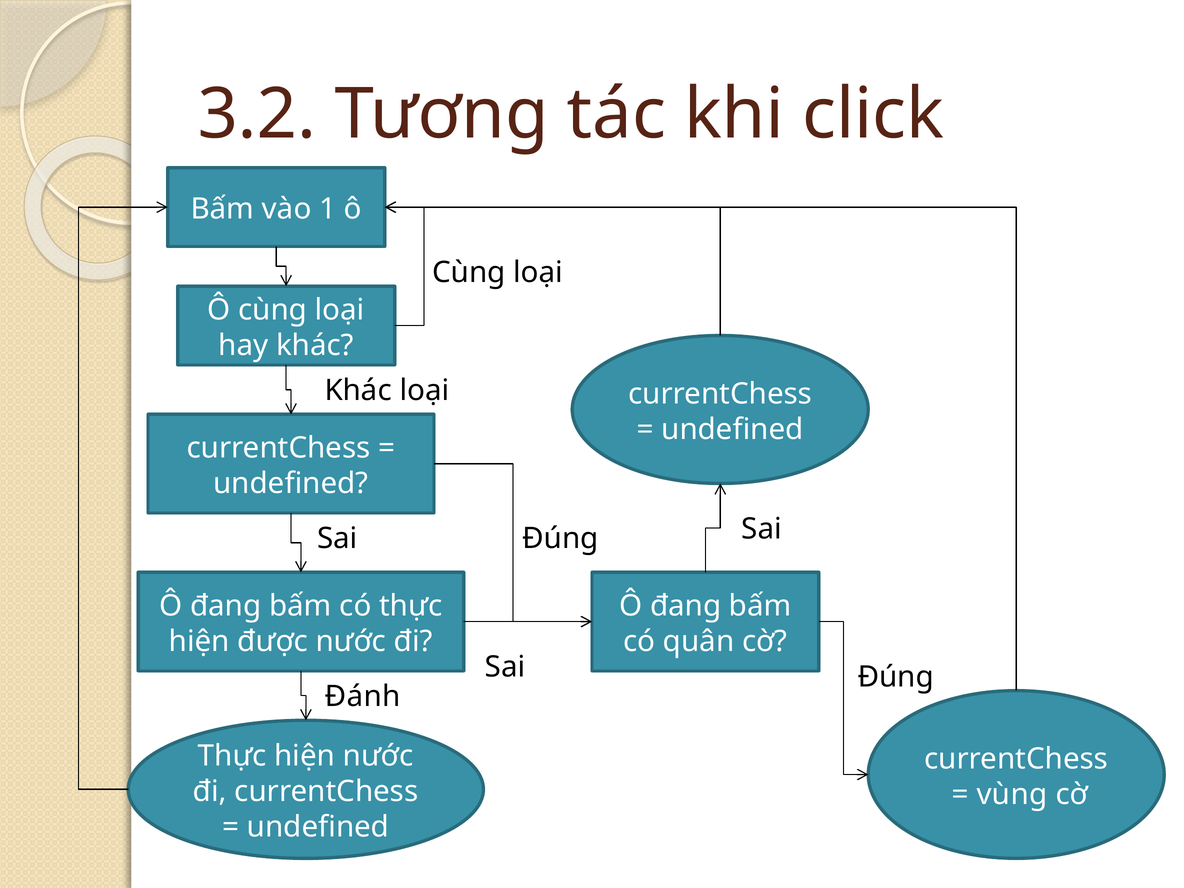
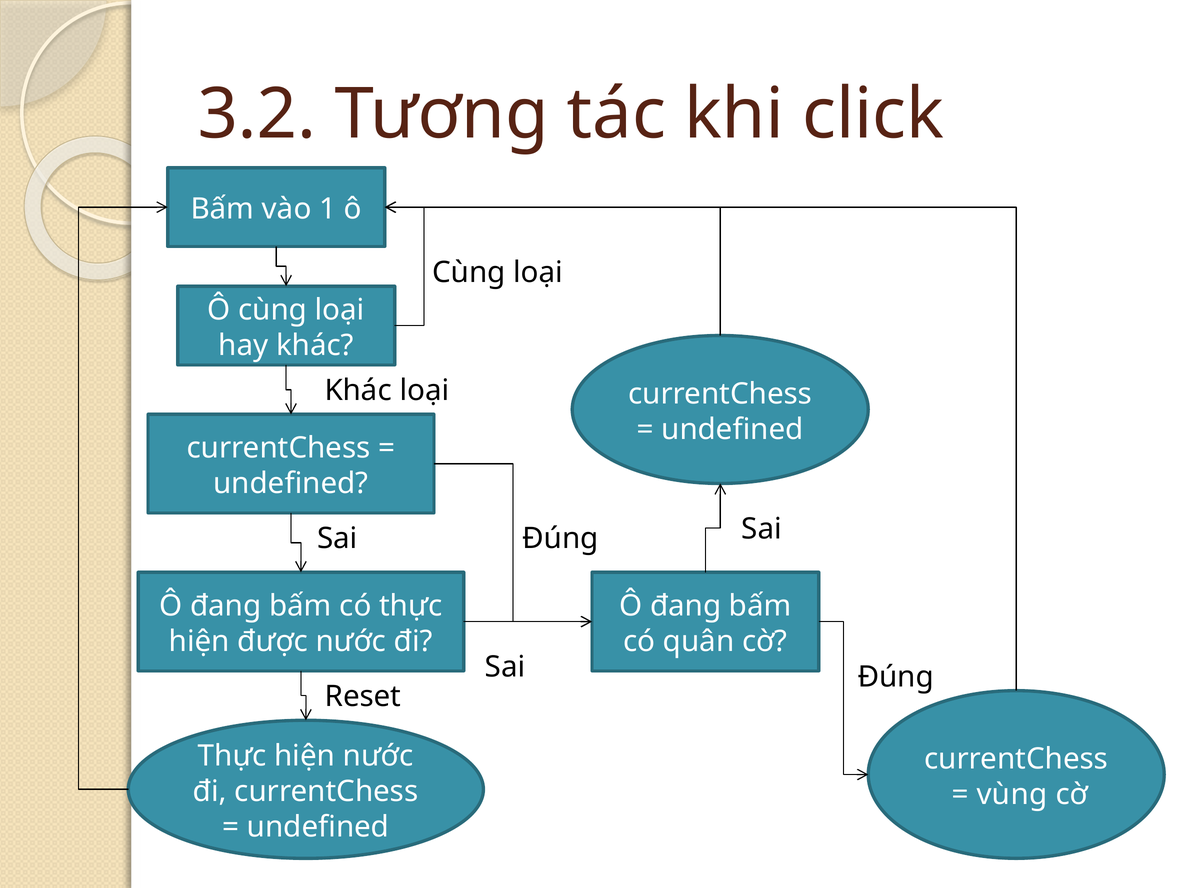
Đánh: Đánh -> Reset
